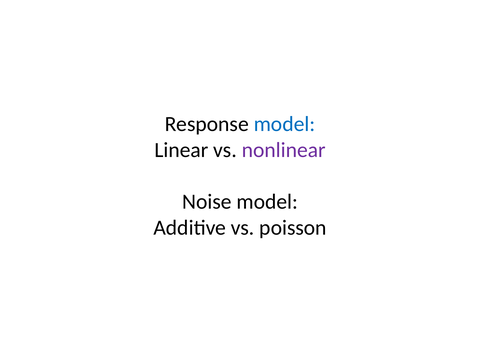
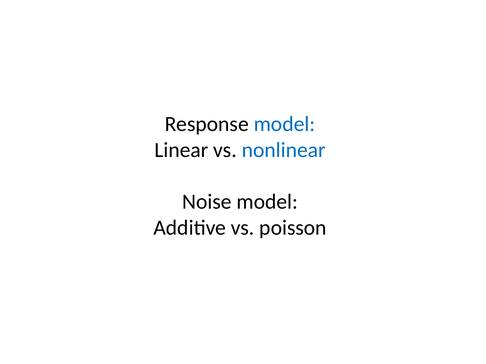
nonlinear colour: purple -> blue
